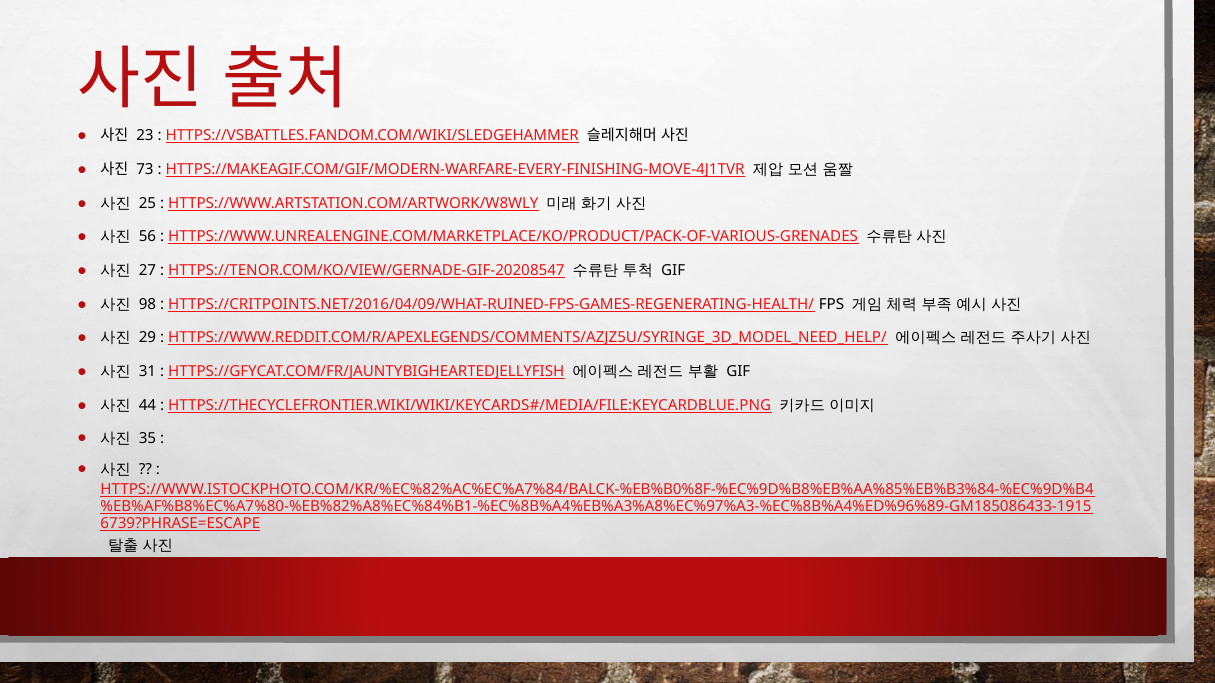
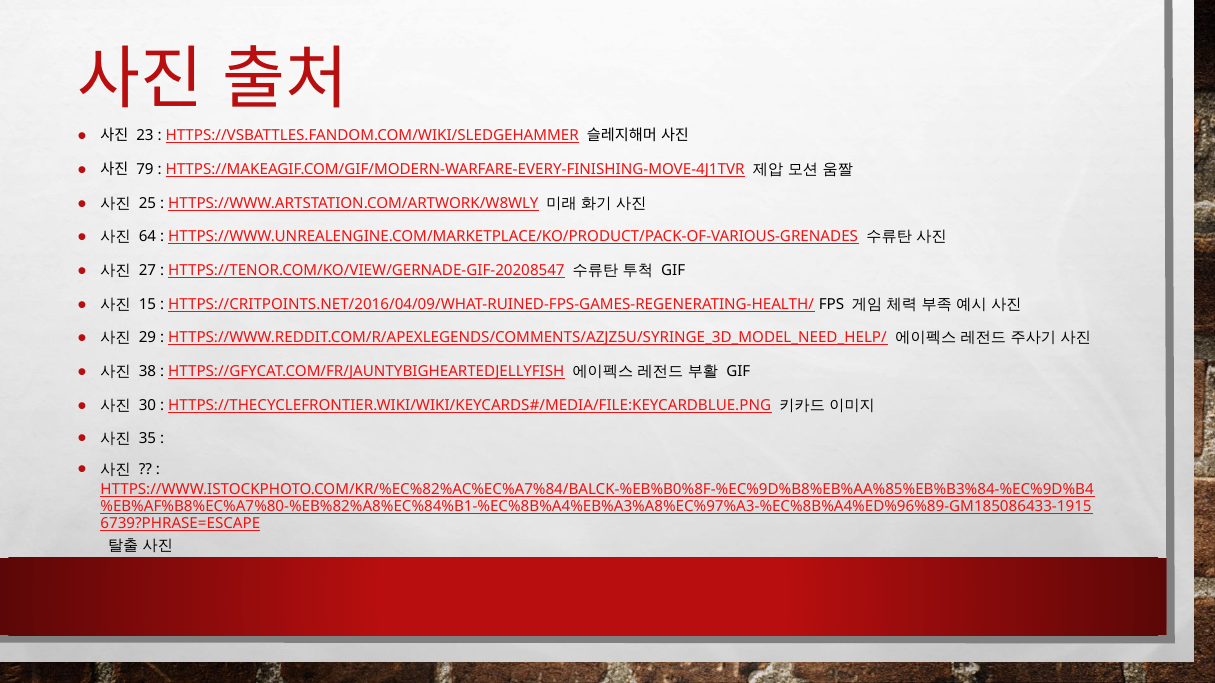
73: 73 -> 79
56: 56 -> 64
98: 98 -> 15
31: 31 -> 38
44: 44 -> 30
